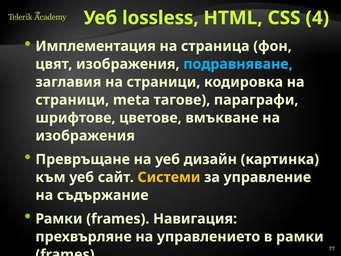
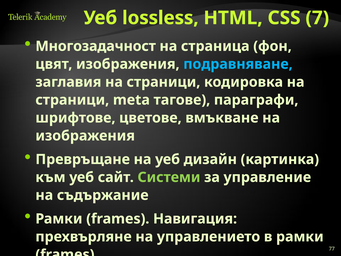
4: 4 -> 7
Имплементация: Имплементация -> Многозадачност
Системи colour: yellow -> light green
